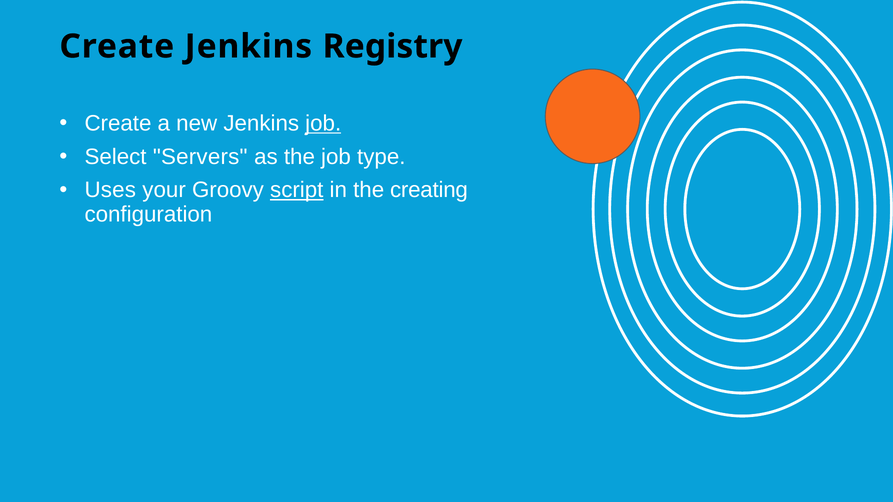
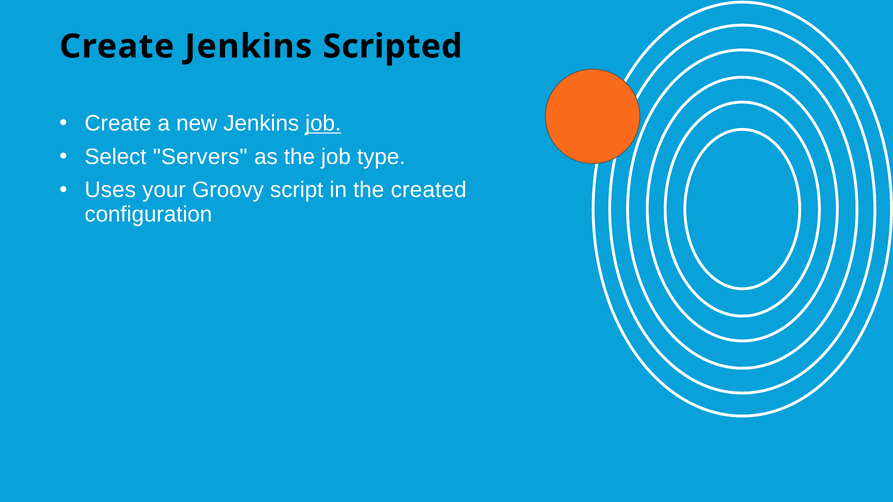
Registry: Registry -> Scripted
script underline: present -> none
creating: creating -> created
